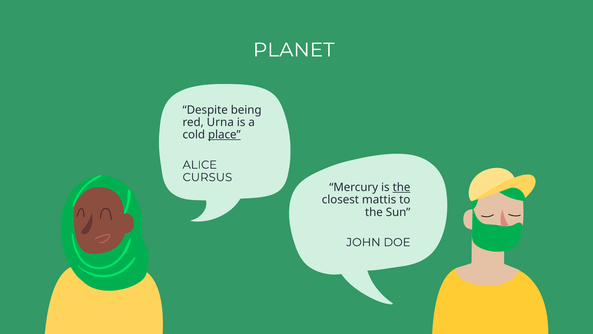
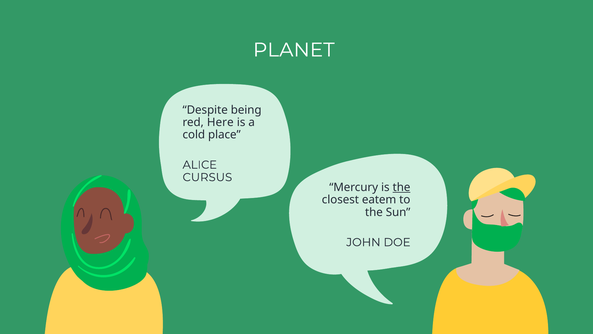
Urna: Urna -> Here
place underline: present -> none
mattis: mattis -> eatem
